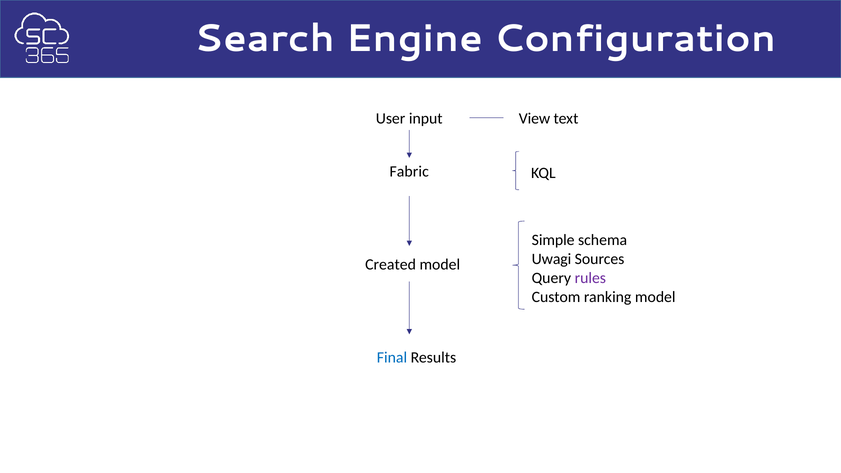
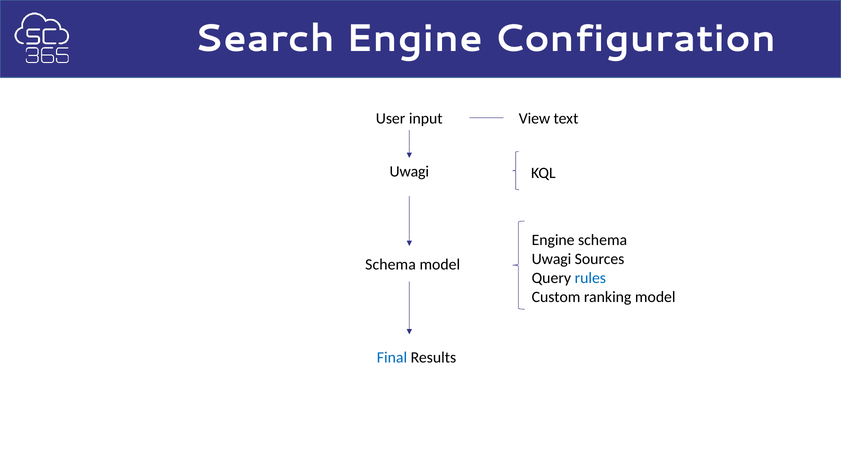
Fabric at (409, 172): Fabric -> Uwagi
Simple at (553, 240): Simple -> Engine
Created at (391, 264): Created -> Schema
rules colour: purple -> blue
